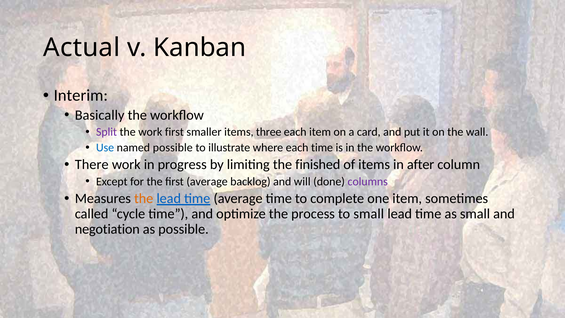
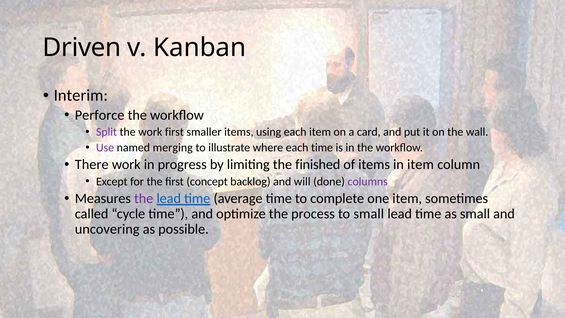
Actual: Actual -> Driven
Basically: Basically -> Perforce
three: three -> using
Use colour: blue -> purple
named possible: possible -> merging
in after: after -> item
first average: average -> concept
the at (144, 199) colour: orange -> purple
negotiation: negotiation -> uncovering
